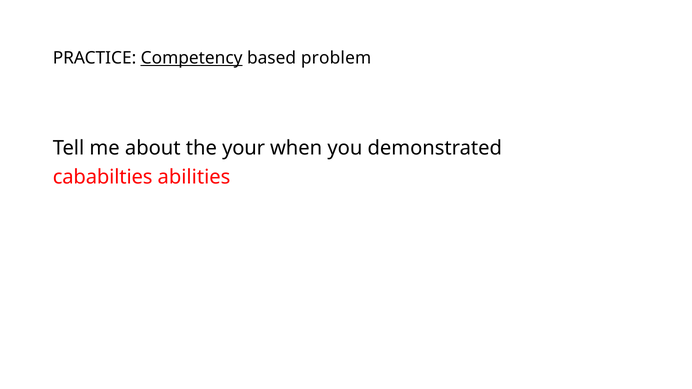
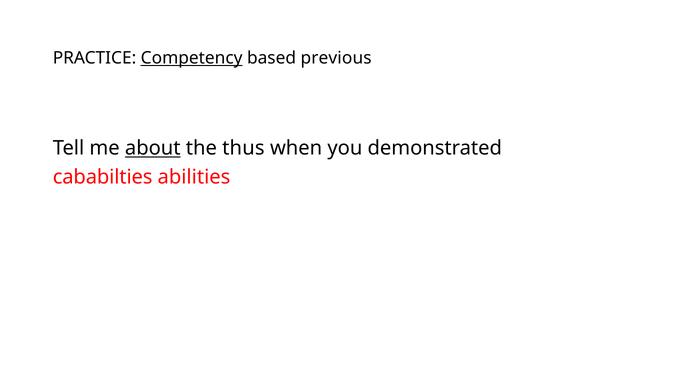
problem: problem -> previous
about underline: none -> present
your: your -> thus
